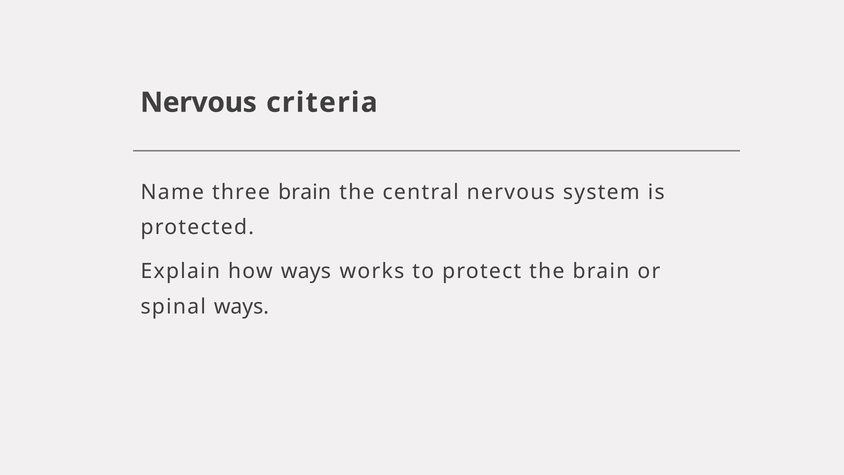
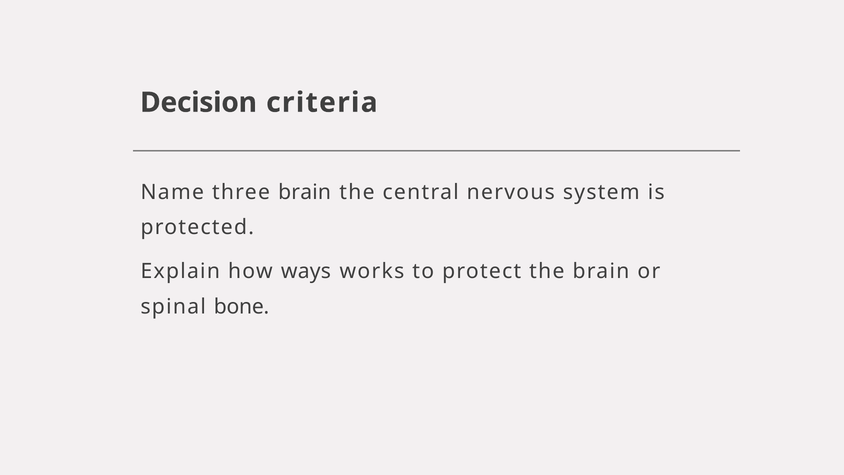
Nervous at (198, 102): Nervous -> Decision
spinal ways: ways -> bone
